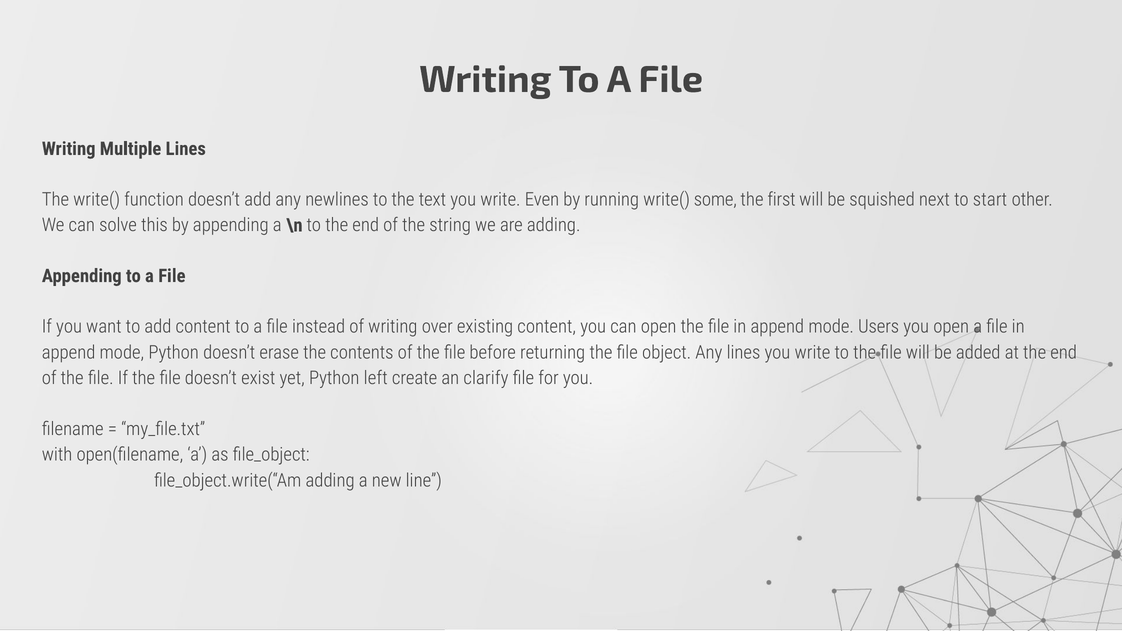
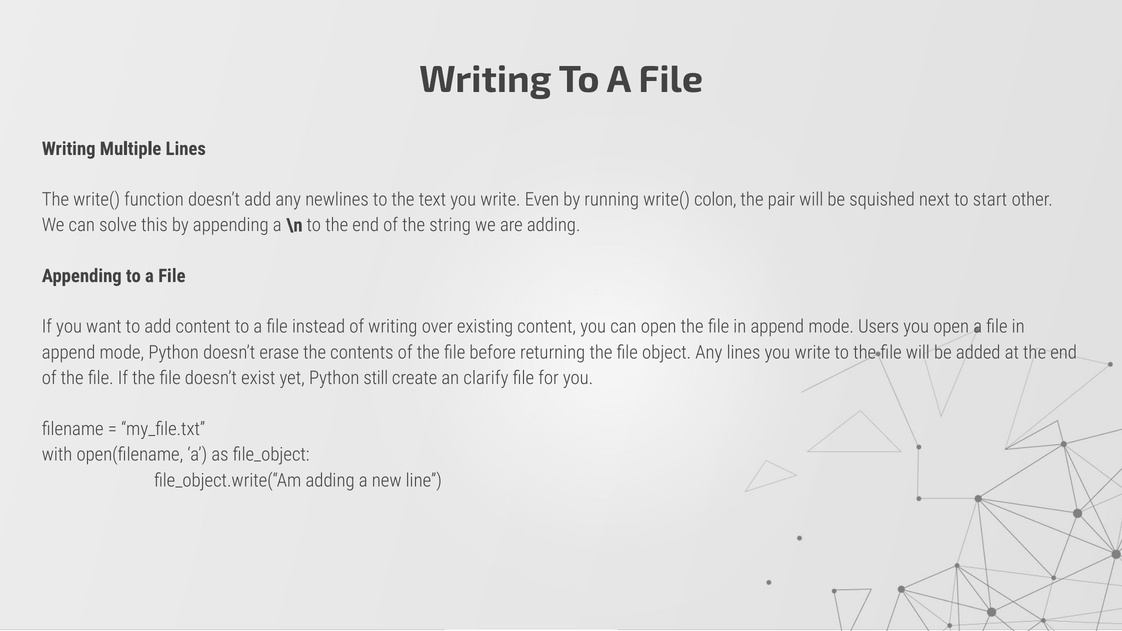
some: some -> colon
first: first -> pair
left: left -> still
